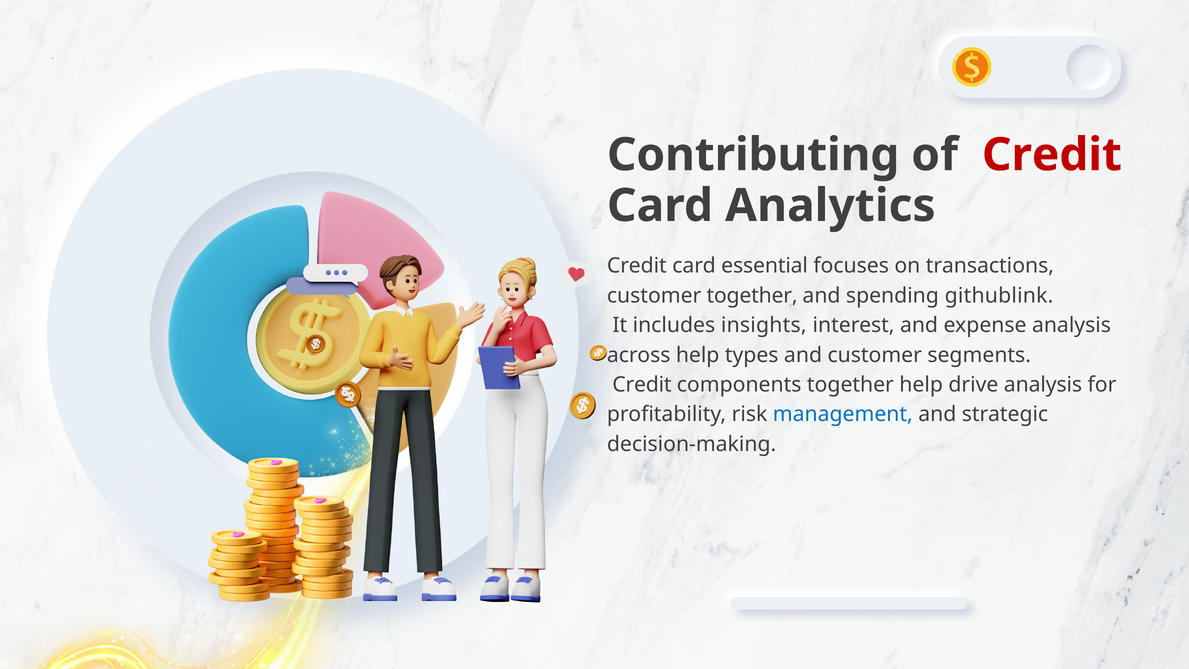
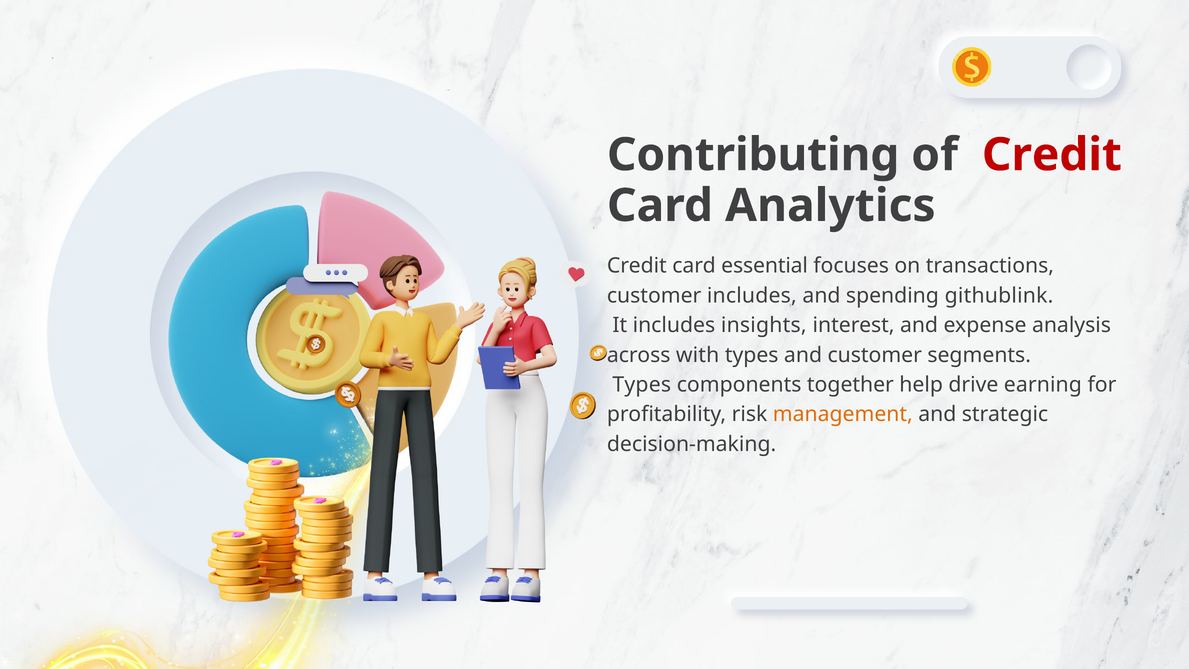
customer together: together -> includes
across help: help -> with
Credit at (642, 385): Credit -> Types
drive analysis: analysis -> earning
management colour: blue -> orange
